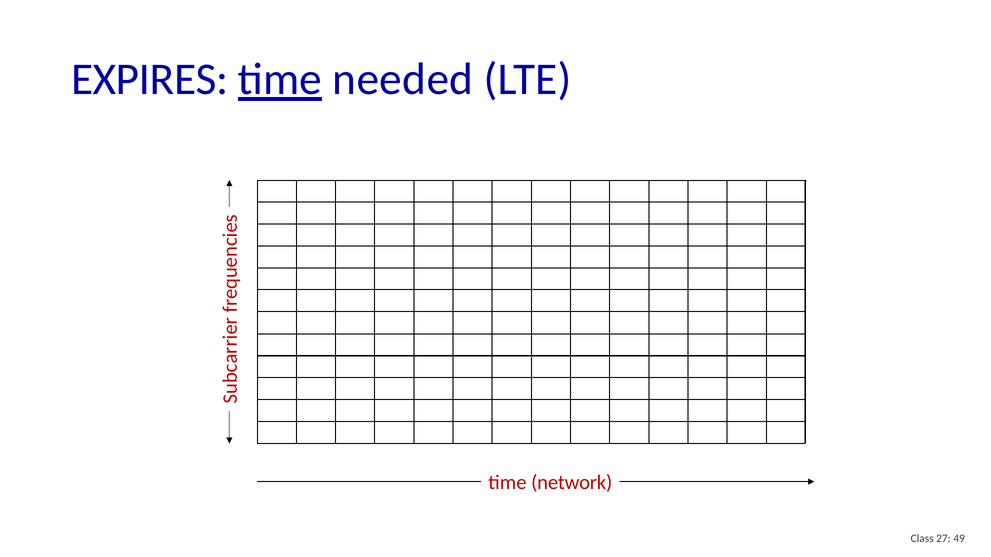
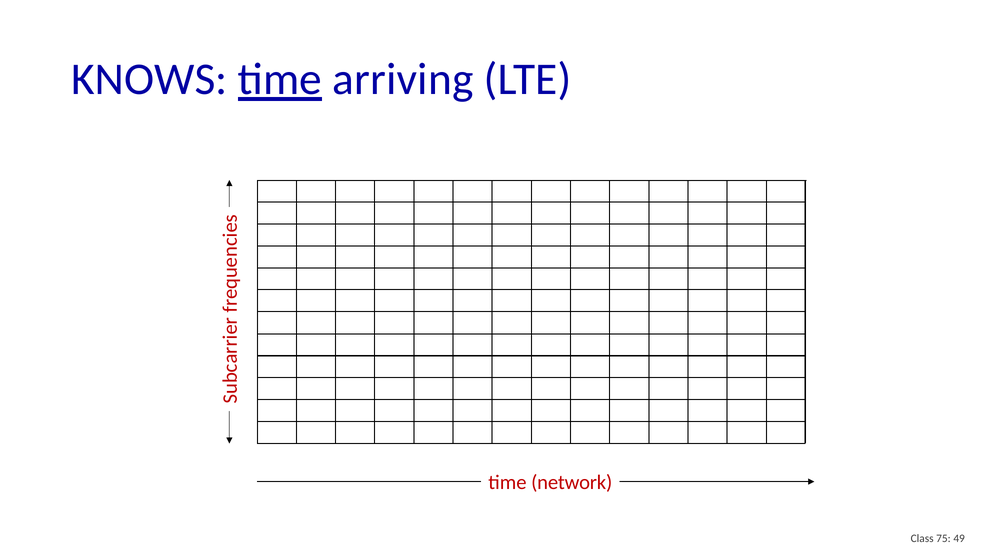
EXPIRES: EXPIRES -> KNOWS
needed: needed -> arriving
27: 27 -> 75
